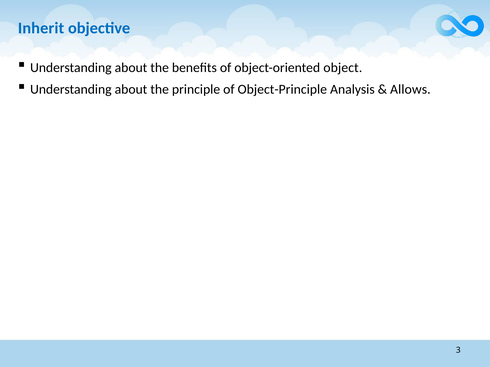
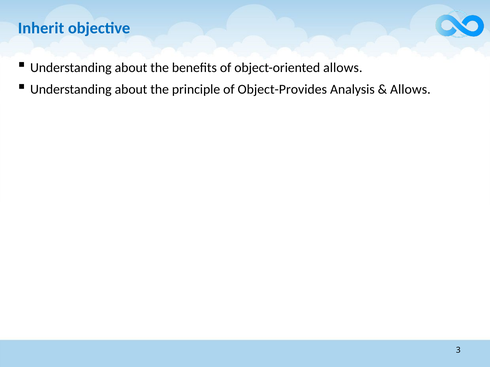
object-oriented object: object -> allows
Object-Principle: Object-Principle -> Object-Provides
